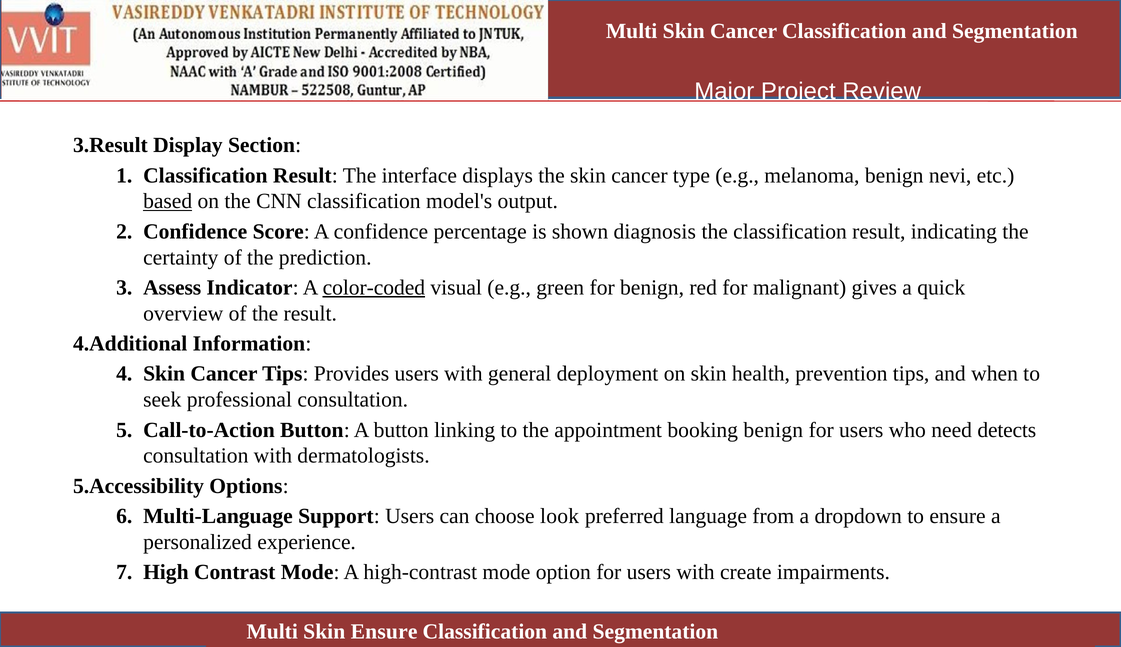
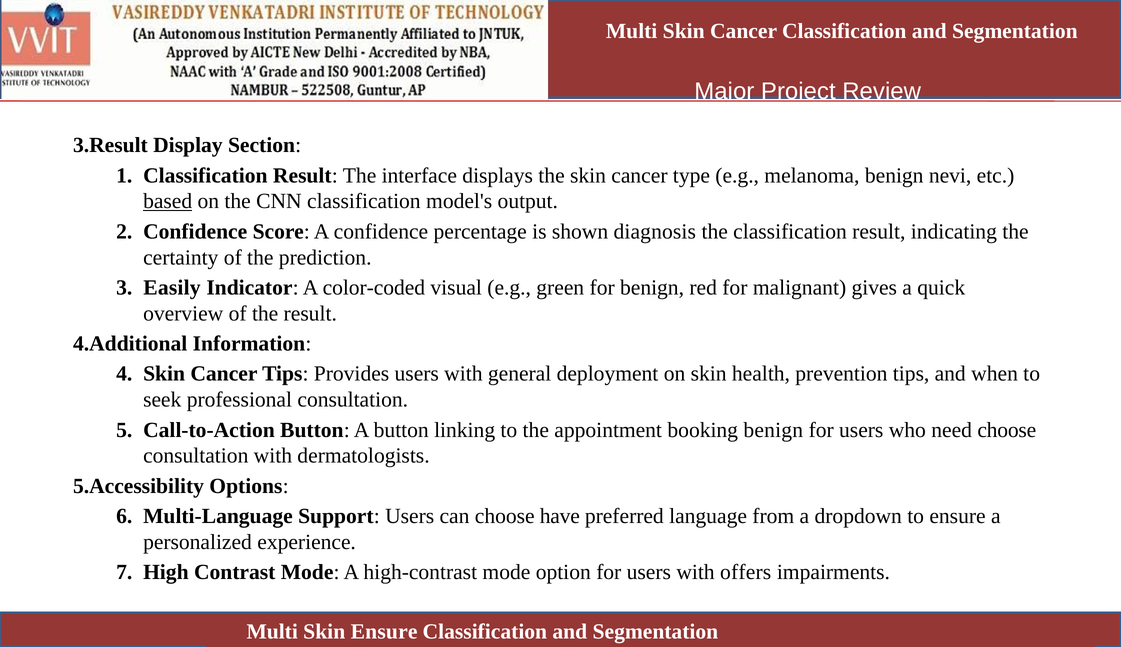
Assess: Assess -> Easily
color-coded underline: present -> none
need detects: detects -> choose
look: look -> have
create: create -> offers
